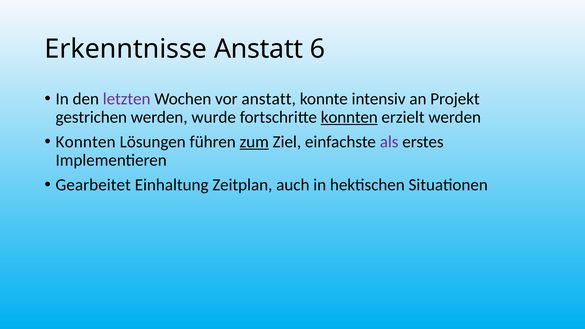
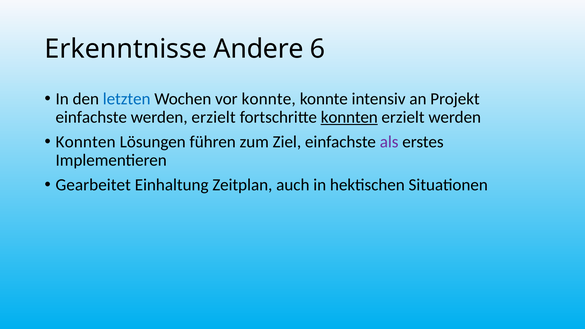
Erkenntnisse Anstatt: Anstatt -> Andere
letzten colour: purple -> blue
vor anstatt: anstatt -> konnte
gestrichen at (91, 117): gestrichen -> einfachste
werden wurde: wurde -> erzielt
zum underline: present -> none
